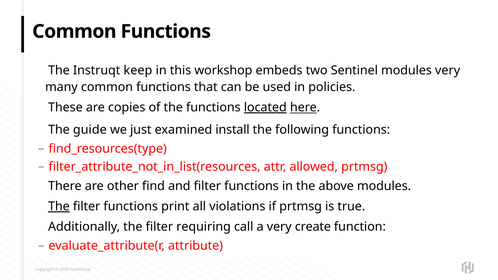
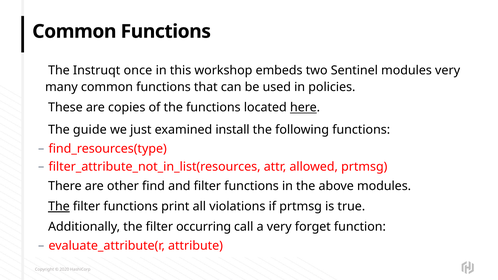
keep: keep -> once
located underline: present -> none
requiring: requiring -> occurring
create: create -> forget
